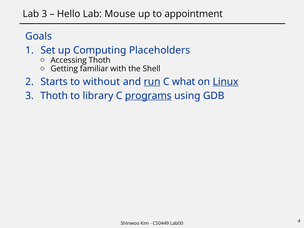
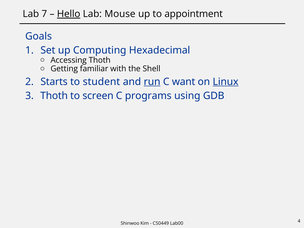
Lab 3: 3 -> 7
Hello underline: none -> present
Placeholders: Placeholders -> Hexadecimal
without: without -> student
what: what -> want
library: library -> screen
programs underline: present -> none
